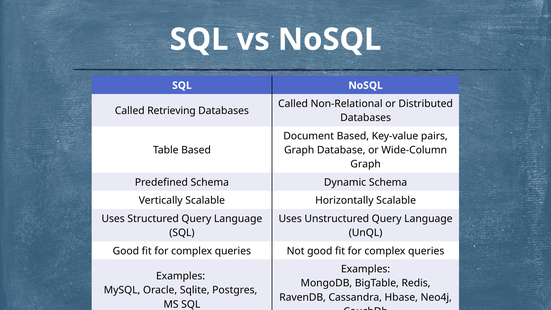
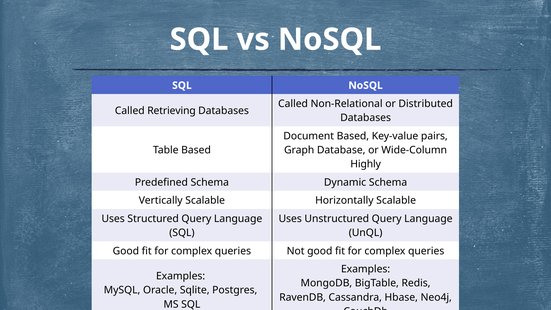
Graph at (366, 164): Graph -> Highly
